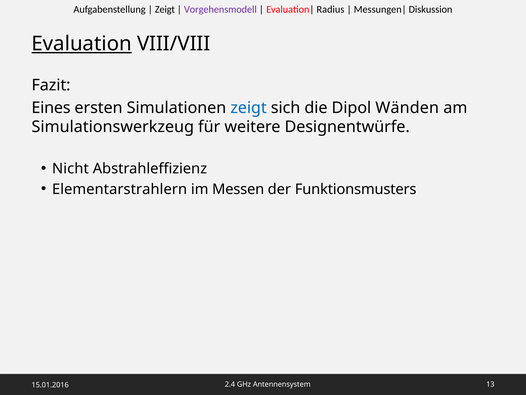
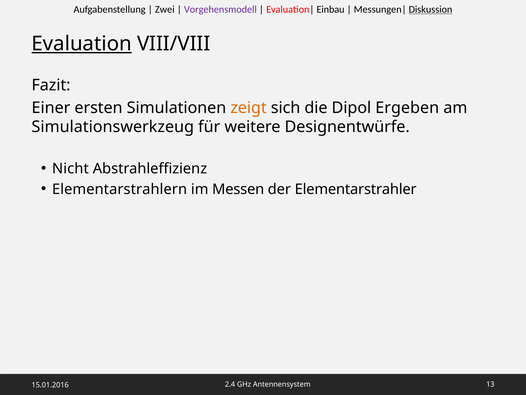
Zeigt at (165, 9): Zeigt -> Zwei
Radius: Radius -> Einbau
Diskussion underline: none -> present
Eines: Eines -> Einer
zeigt at (249, 108) colour: blue -> orange
Wänden: Wänden -> Ergeben
Funktionsmusters: Funktionsmusters -> Elementarstrahler
